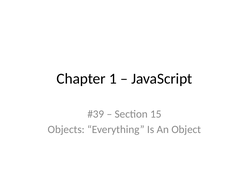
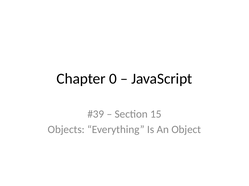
1: 1 -> 0
